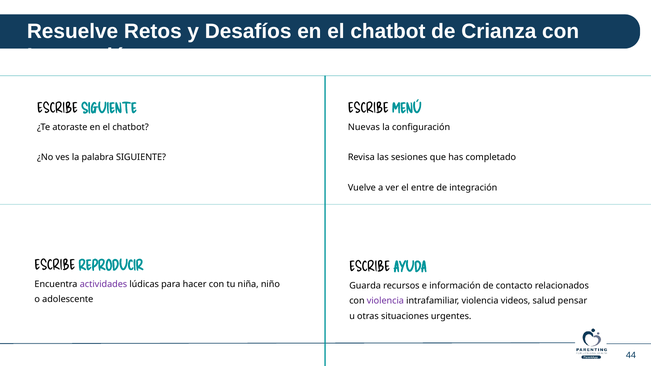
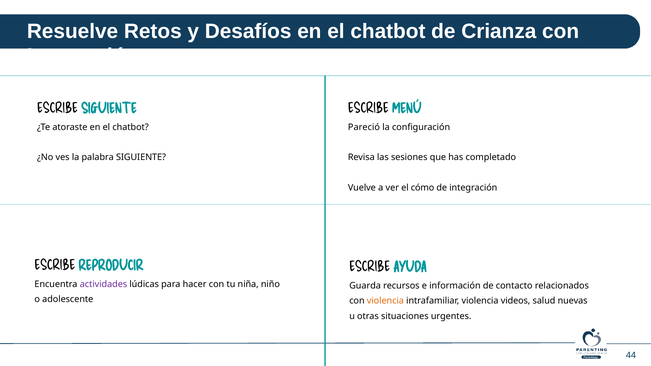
Nuevas: Nuevas -> Pareció
entre: entre -> cómo
violencia at (385, 301) colour: purple -> orange
pensar: pensar -> nuevas
